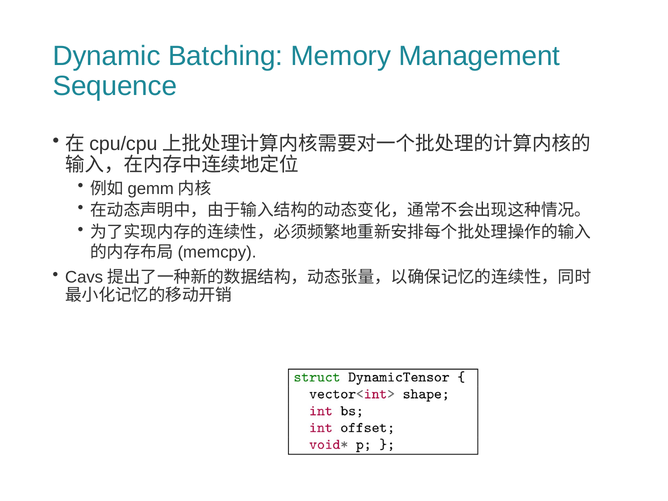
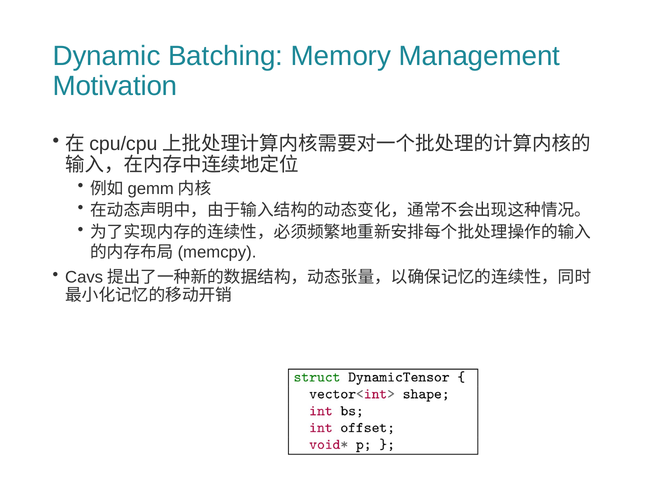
Sequence: Sequence -> Motivation
